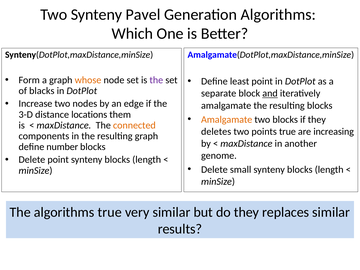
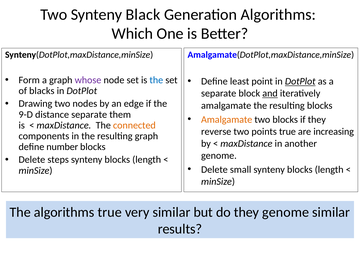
Pavel: Pavel -> Black
whose colour: orange -> purple
the at (156, 80) colour: purple -> blue
DotPlot at (300, 81) underline: none -> present
Increase: Increase -> Drawing
3-D: 3-D -> 9-D
distance locations: locations -> separate
deletes: deletes -> reverse
Delete point: point -> steps
they replaces: replaces -> genome
